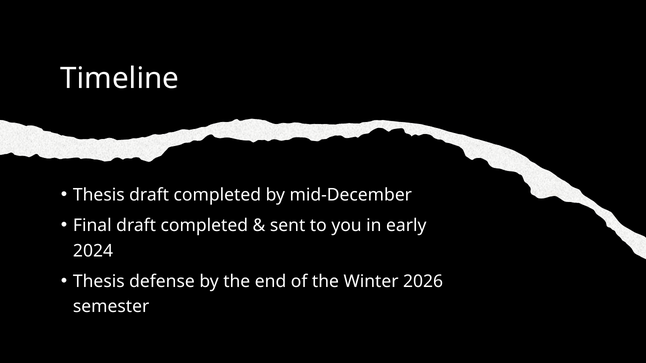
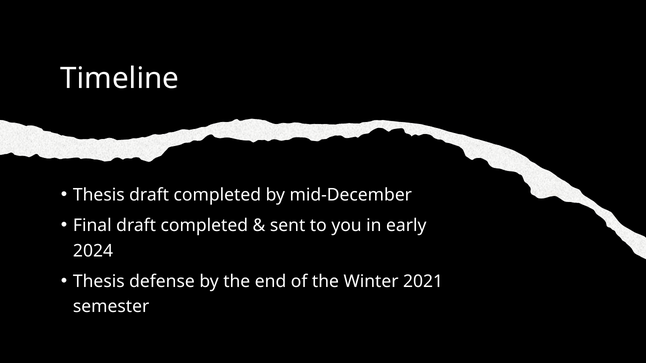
2026: 2026 -> 2021
